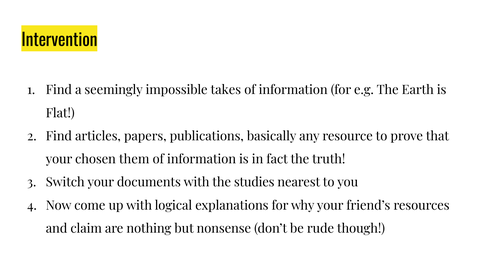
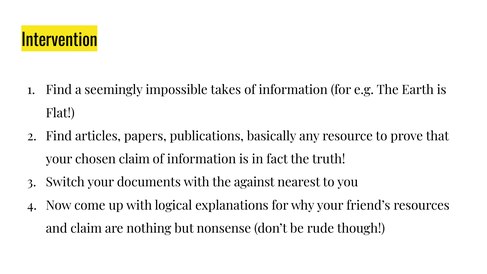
chosen them: them -> claim
studies: studies -> against
